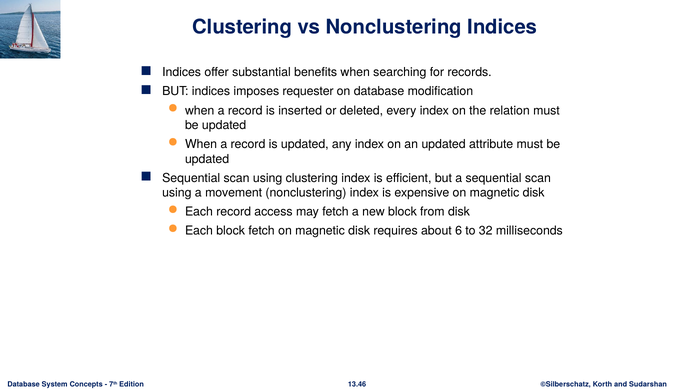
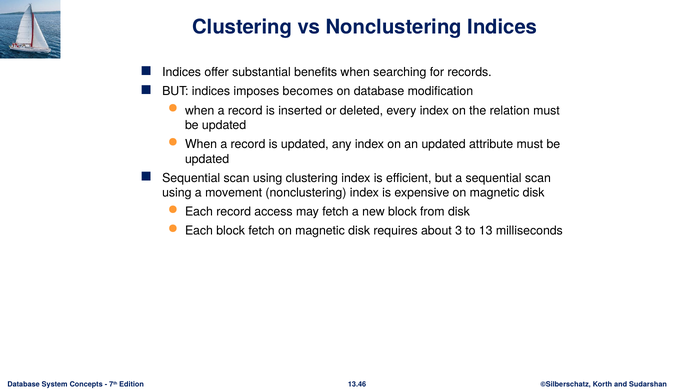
requester: requester -> becomes
6: 6 -> 3
32: 32 -> 13
